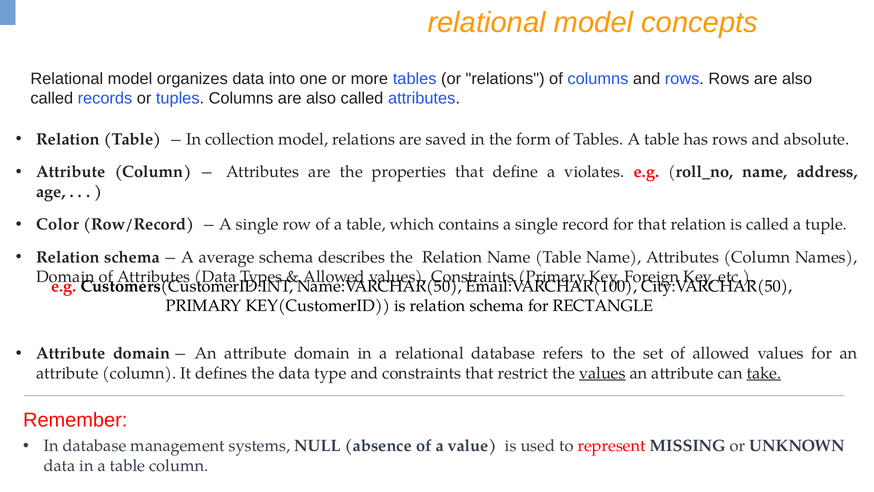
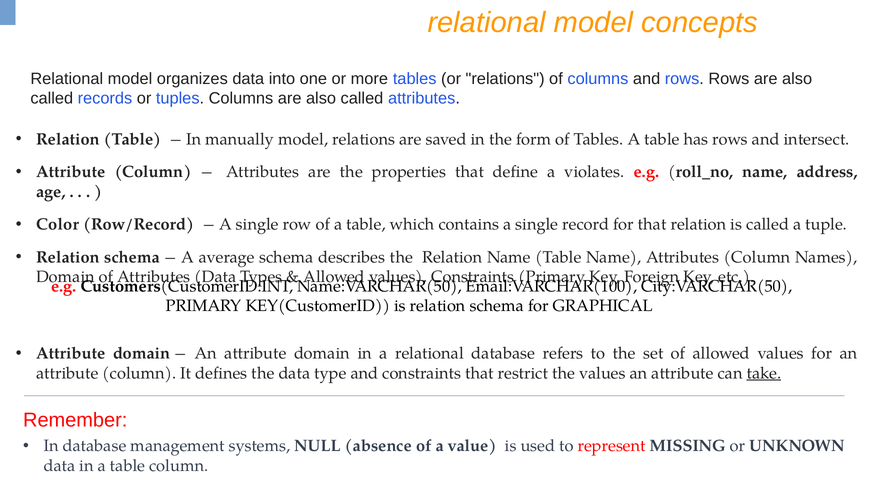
collection: collection -> manually
absolute: absolute -> intersect
RECTANGLE: RECTANGLE -> GRAPHICAL
values at (602, 373) underline: present -> none
